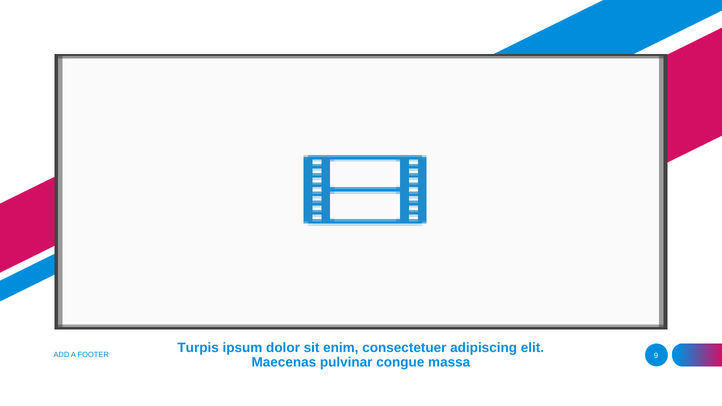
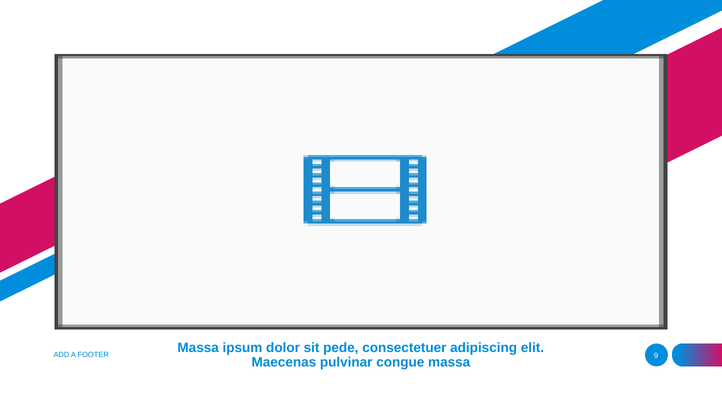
Turpis at (198, 348): Turpis -> Massa
enim: enim -> pede
